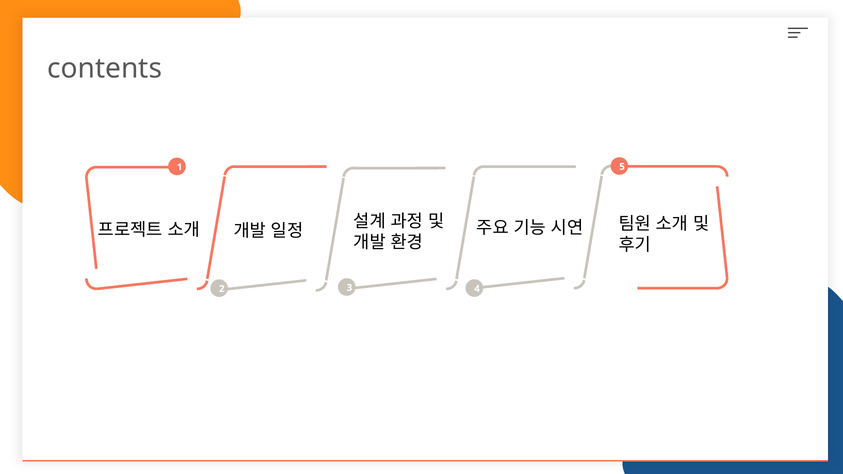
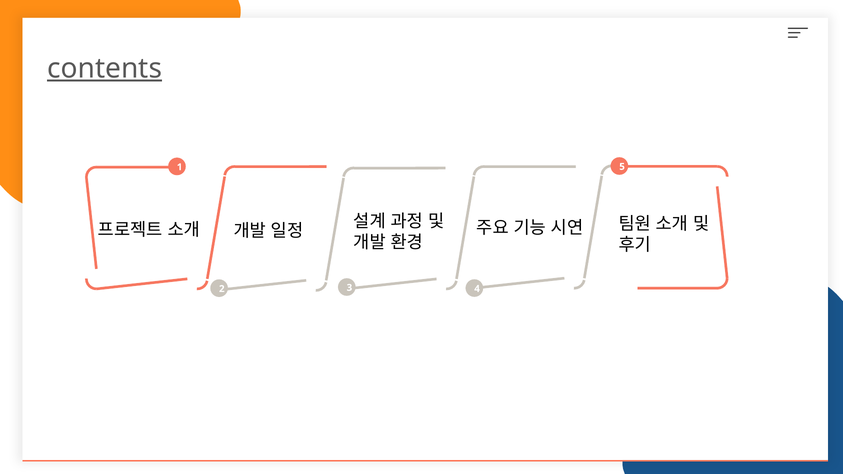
contents underline: none -> present
